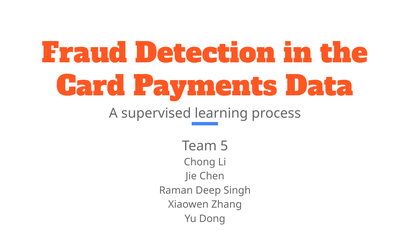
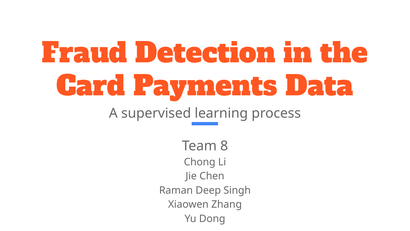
5: 5 -> 8
